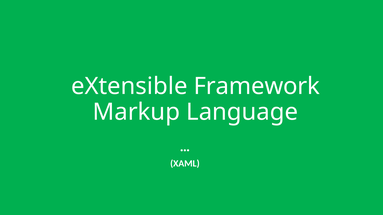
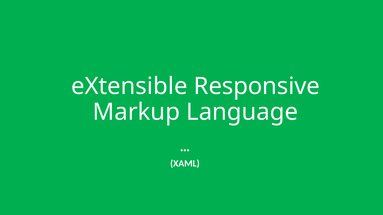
Framework: Framework -> Responsive
